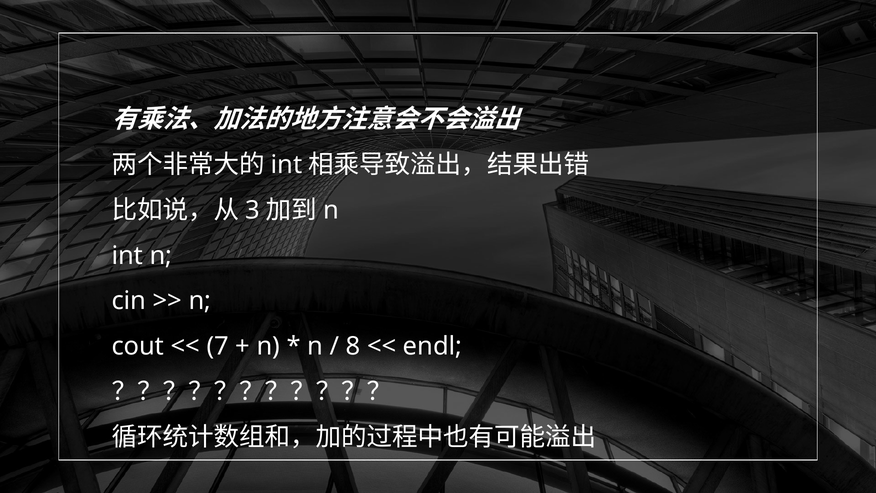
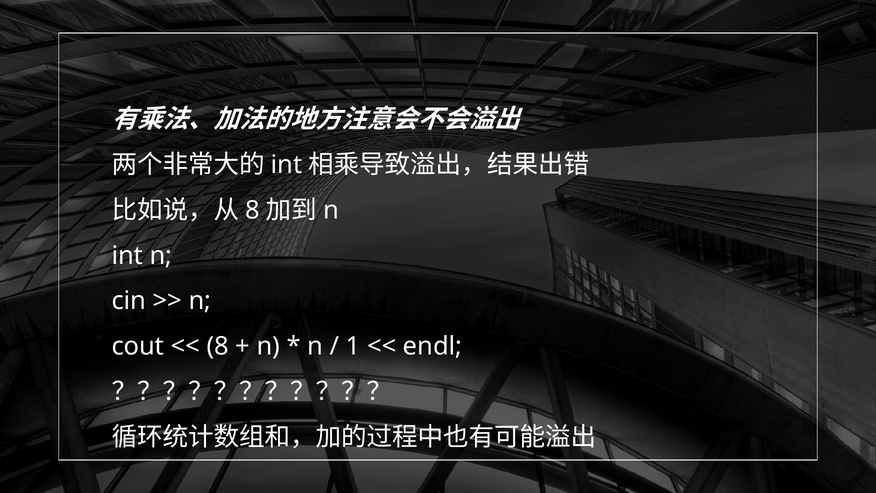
3 at (253, 210): 3 -> 8
7 at (218, 346): 7 -> 8
8: 8 -> 1
